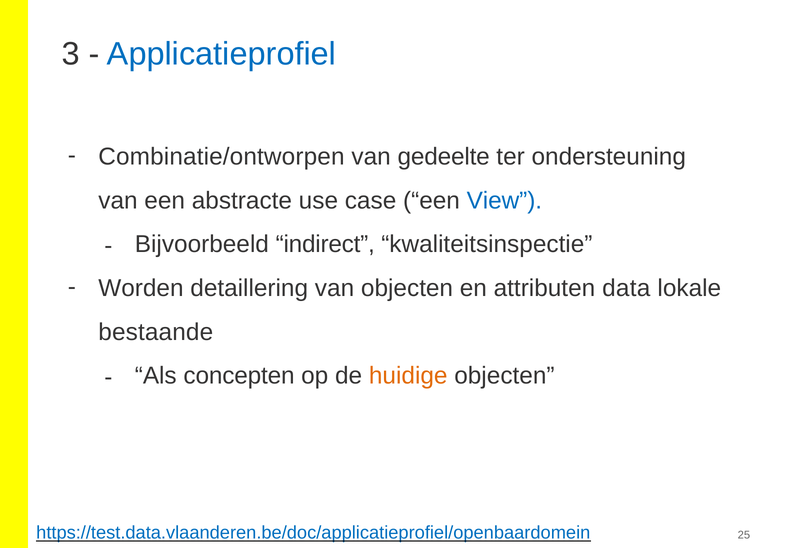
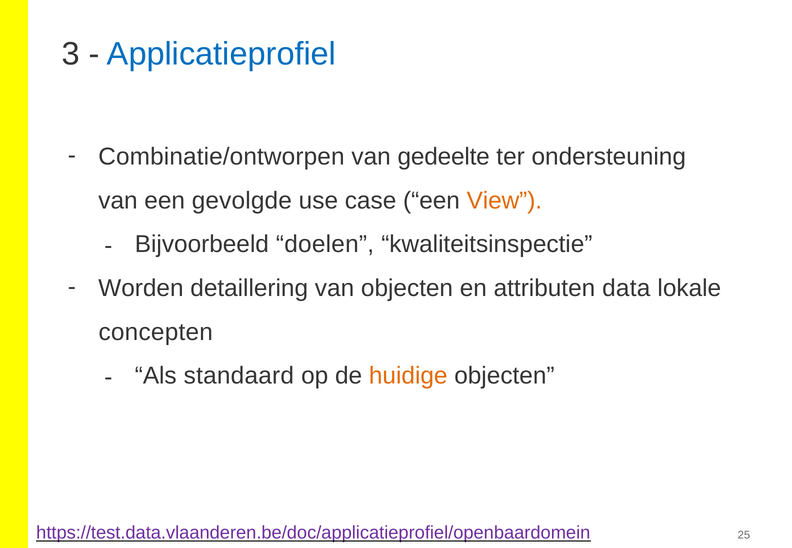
abstracte: abstracte -> gevolgde
View colour: blue -> orange
indirect: indirect -> doelen
bestaande: bestaande -> concepten
concepten: concepten -> standaard
https://test.data.vlaanderen.be/doc/applicatieprofiel/openbaardomein colour: blue -> purple
